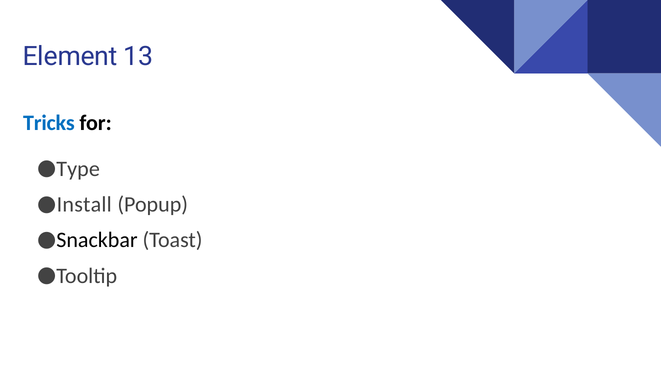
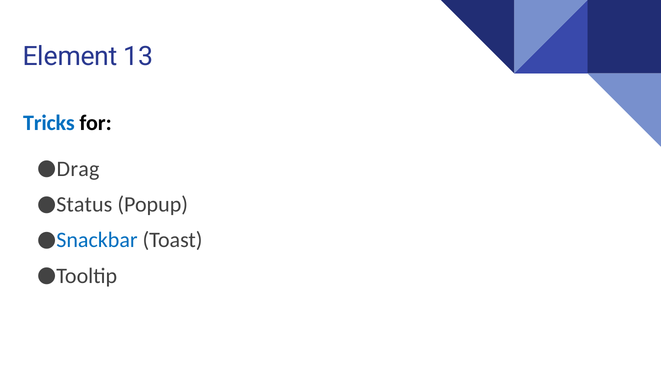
Type: Type -> Drag
Install: Install -> Status
Snackbar colour: black -> blue
